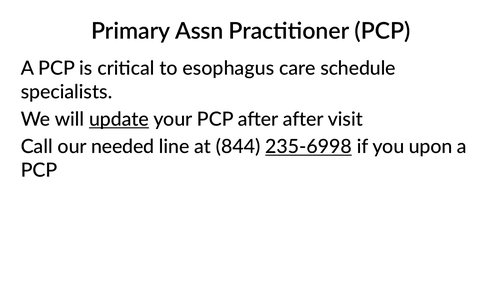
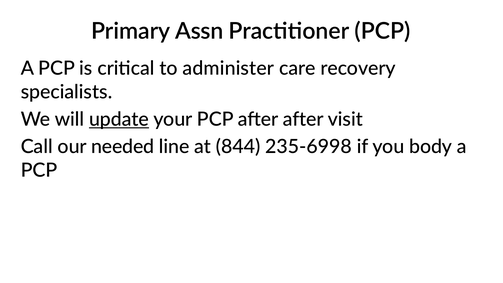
esophagus: esophagus -> administer
schedule: schedule -> recovery
235-6998 underline: present -> none
upon: upon -> body
